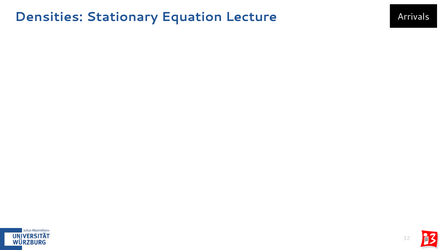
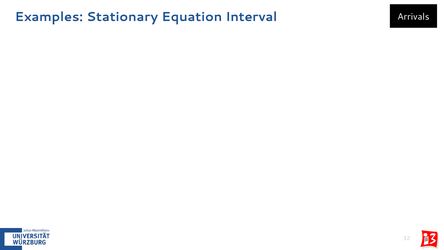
Densities: Densities -> Examples
Lecture: Lecture -> Interval
